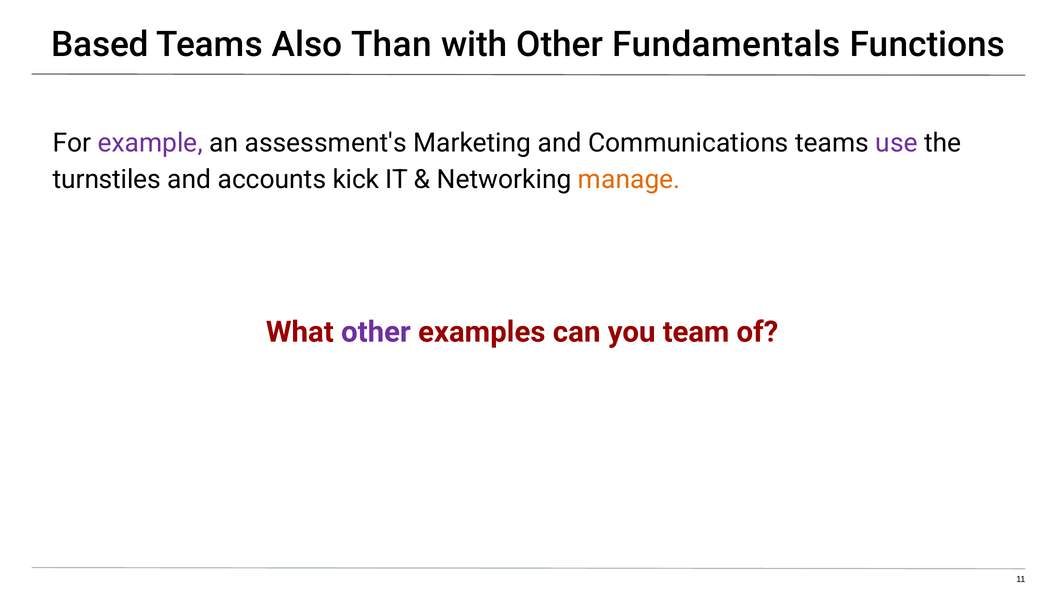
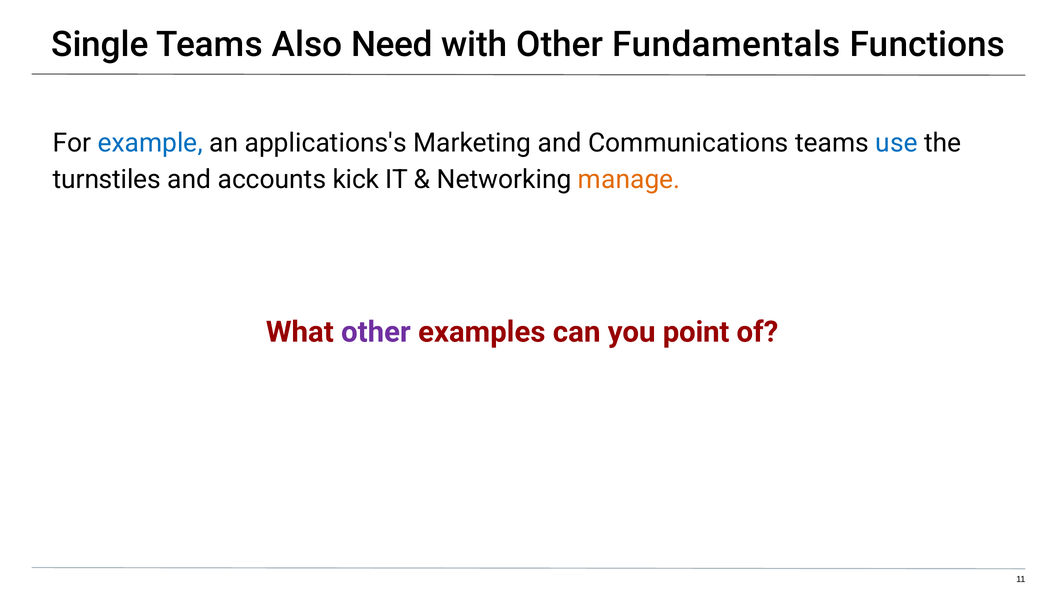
Based: Based -> Single
Than: Than -> Need
example colour: purple -> blue
assessment's: assessment's -> applications's
use colour: purple -> blue
team: team -> point
